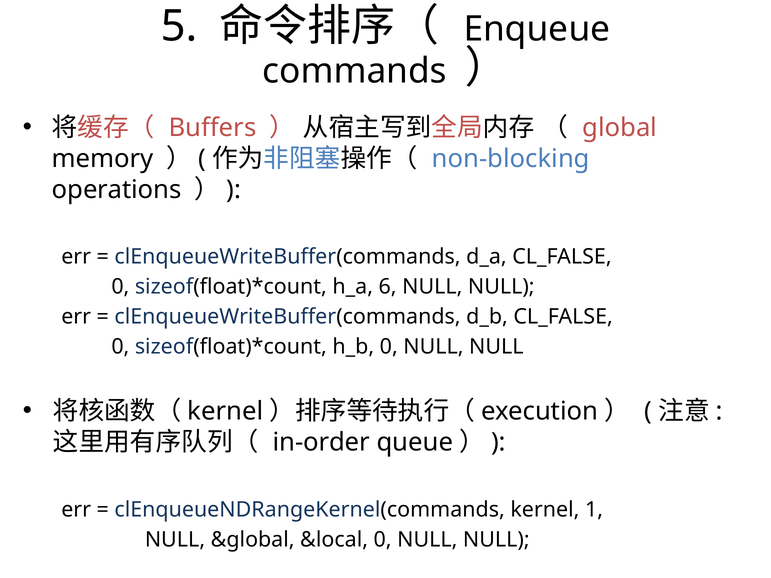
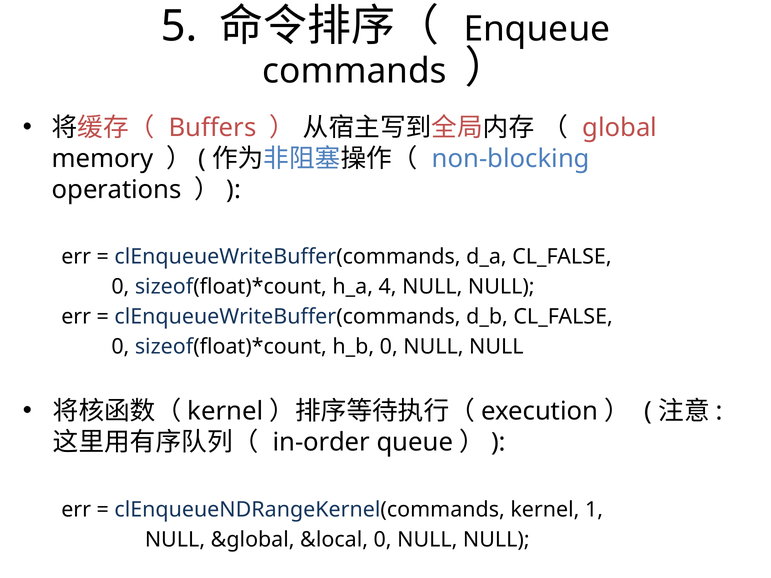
6: 6 -> 4
